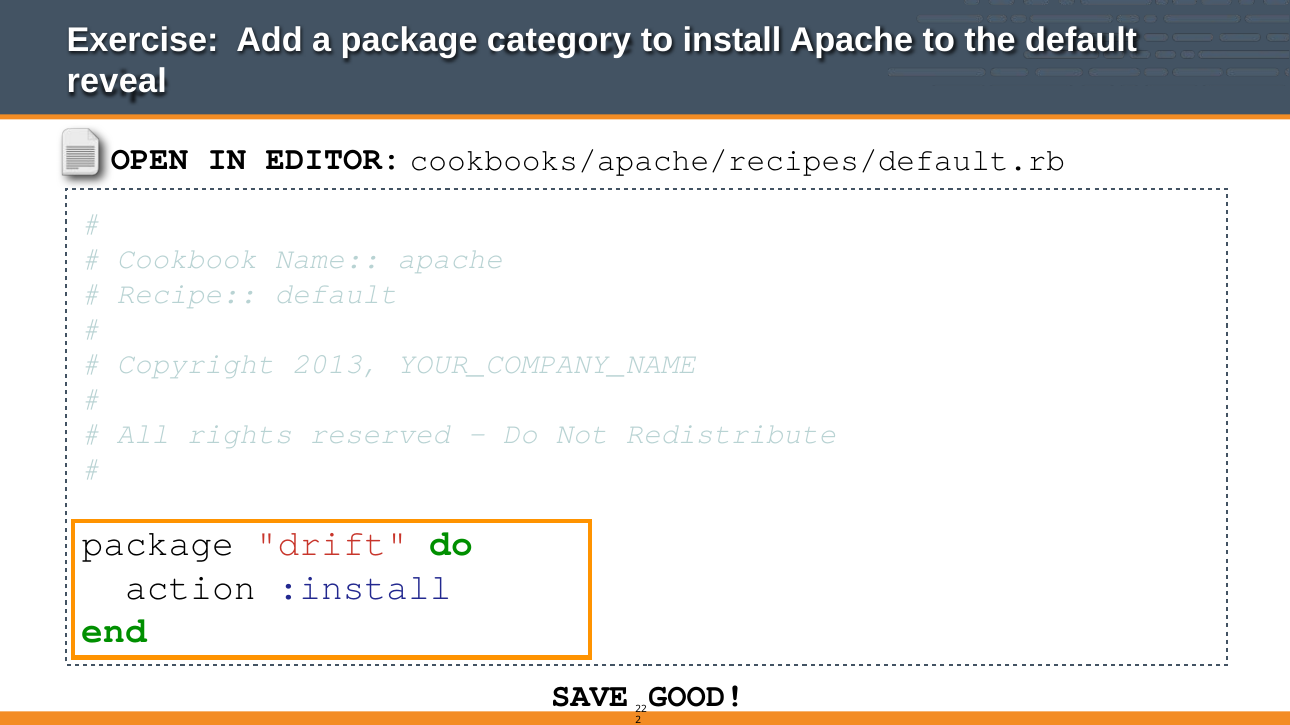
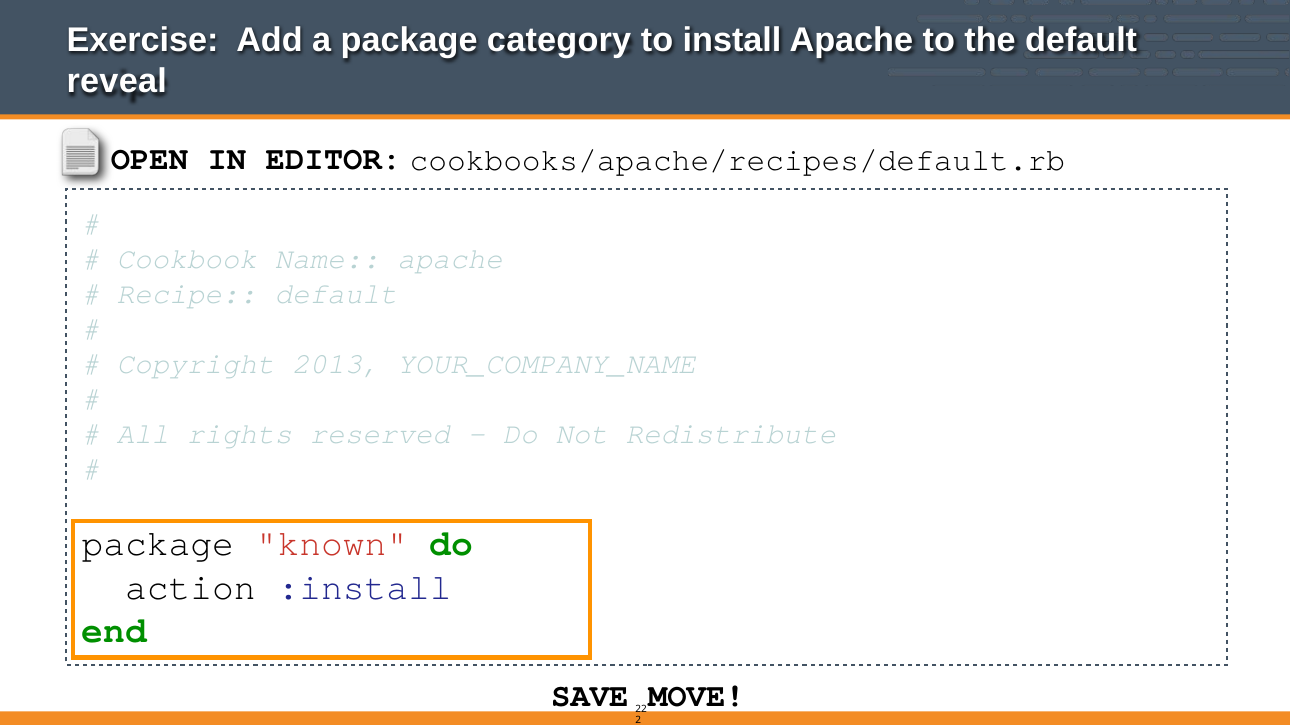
drift: drift -> known
GOOD: GOOD -> MOVE
